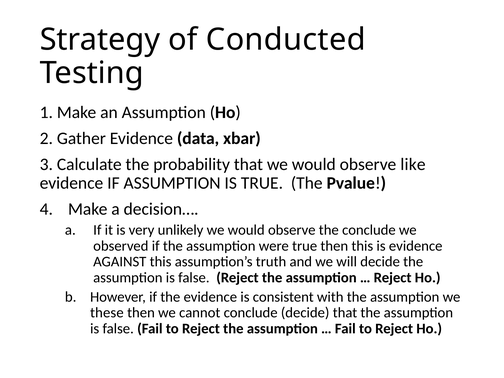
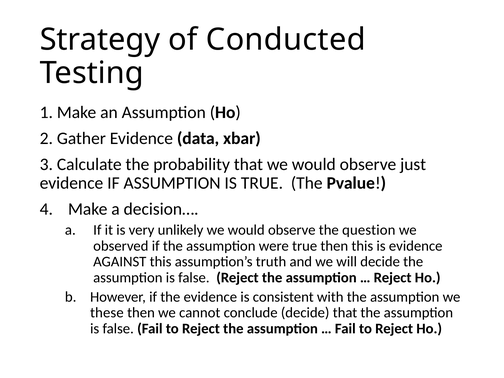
like: like -> just
the conclude: conclude -> question
